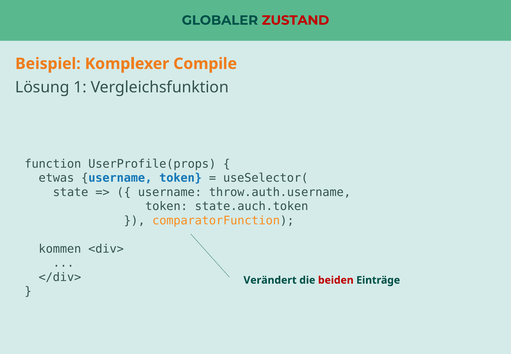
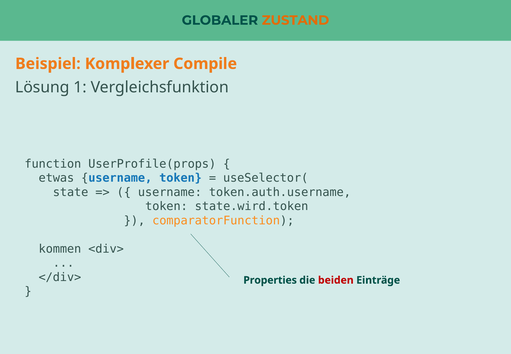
ZUSTAND colour: red -> orange
throw.auth.username: throw.auth.username -> token.auth.username
state.auch.token: state.auch.token -> state.wird.token
Verändert: Verändert -> Properties
